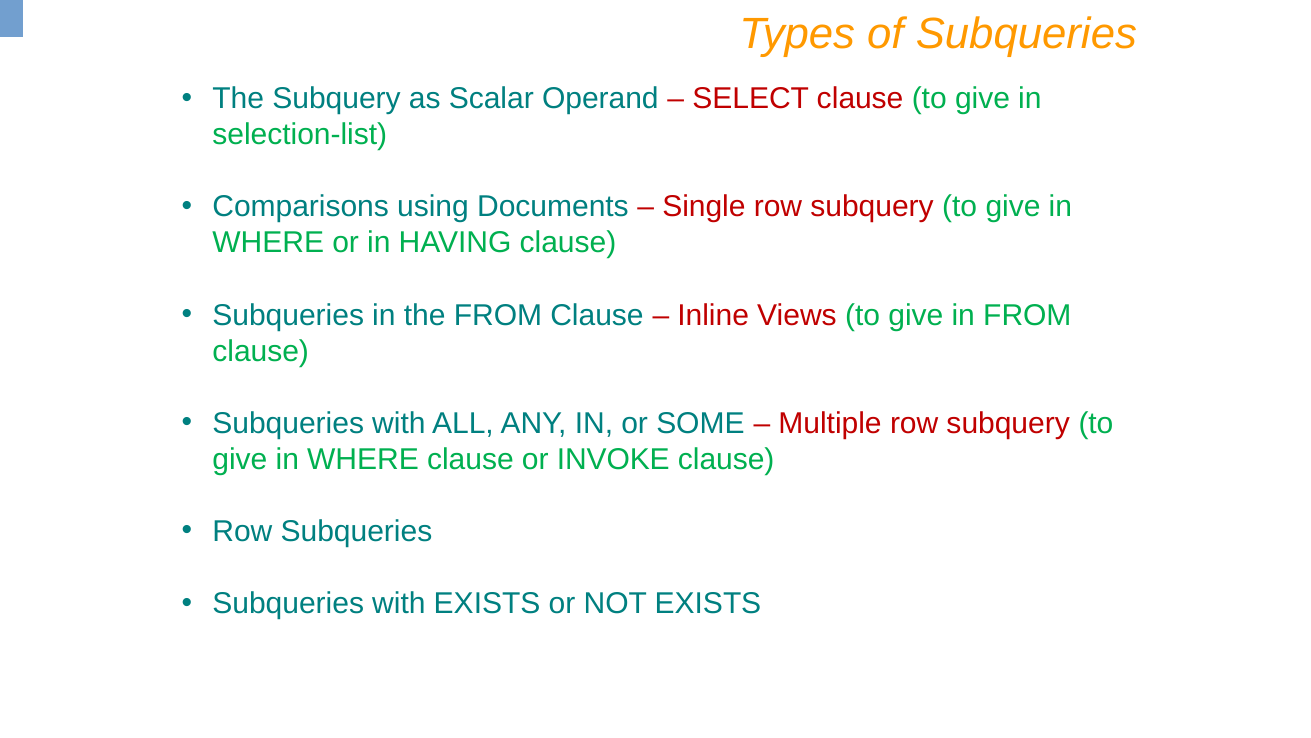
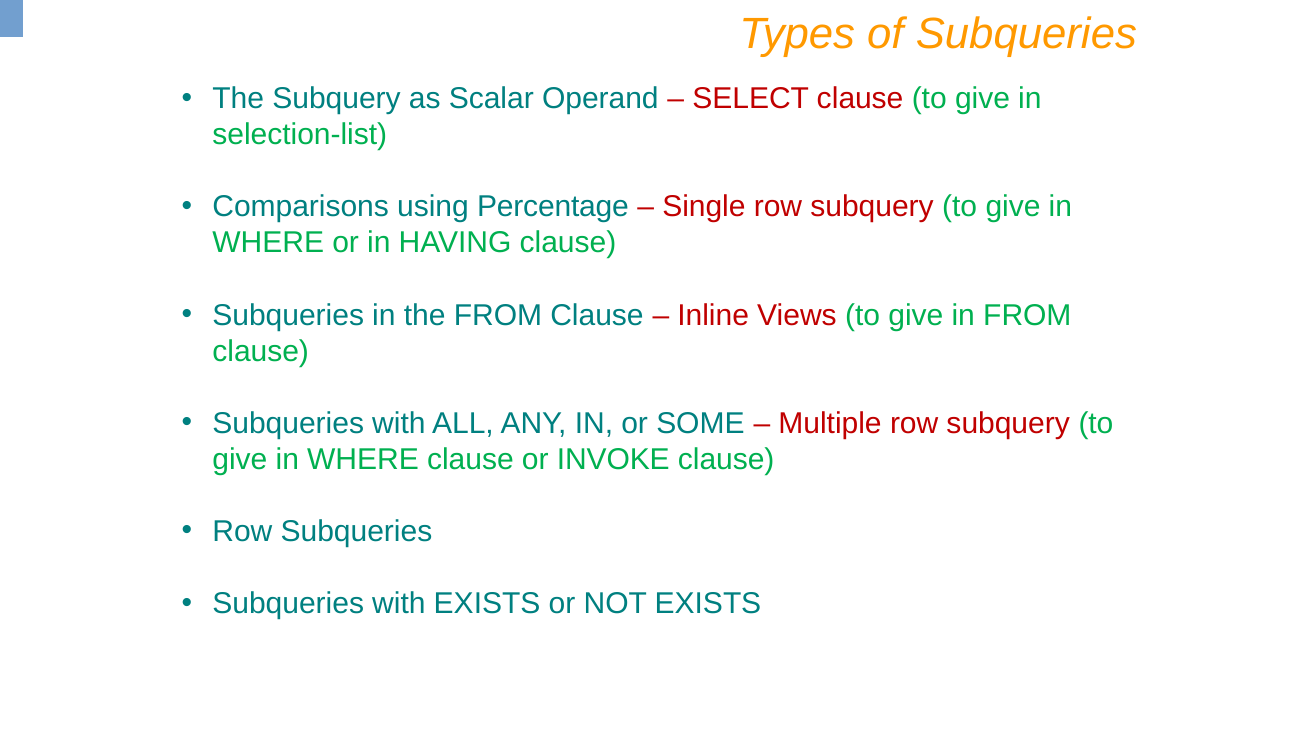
Documents: Documents -> Percentage
